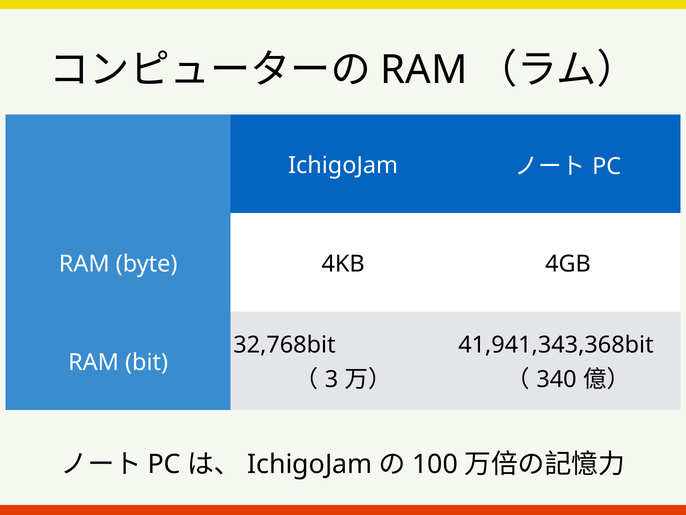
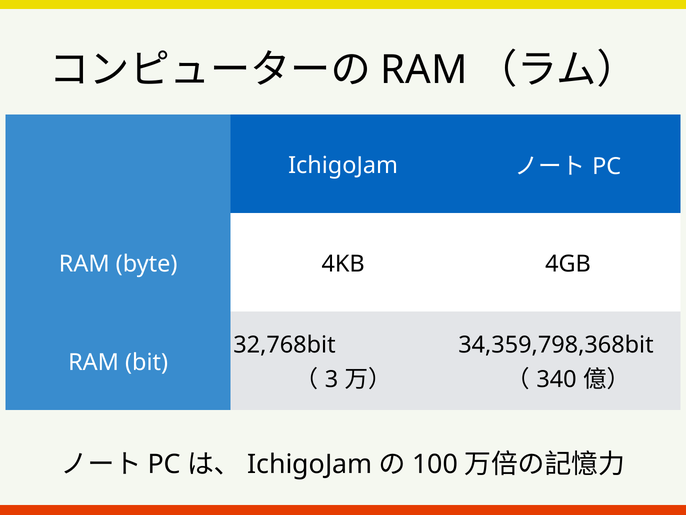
41,941,343,368bit: 41,941,343,368bit -> 34,359,798,368bit
